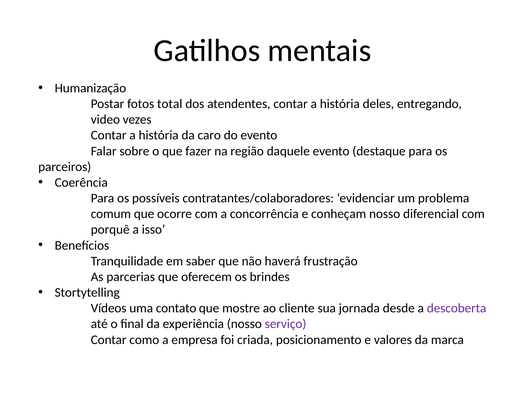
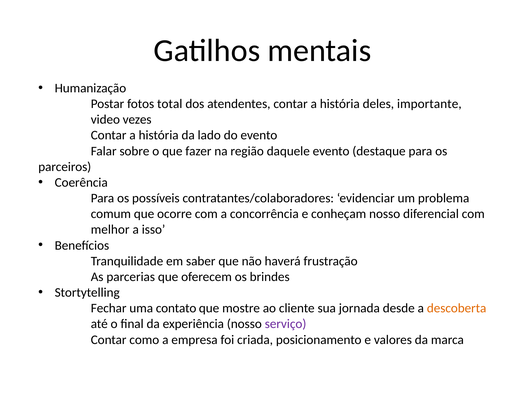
entregando: entregando -> importante
caro: caro -> lado
porquê: porquê -> melhor
Vídeos: Vídeos -> Fechar
descoberta colour: purple -> orange
